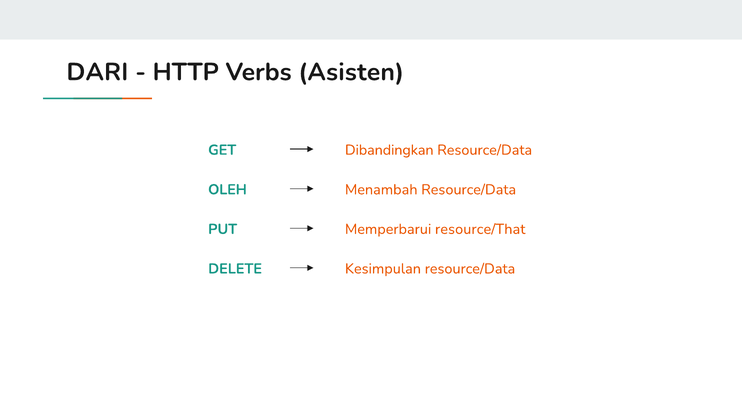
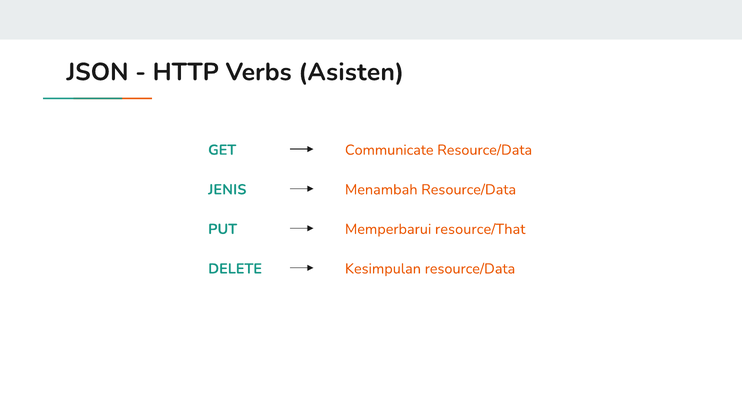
DARI: DARI -> JSON
Dibandingkan: Dibandingkan -> Communicate
OLEH: OLEH -> JENIS
